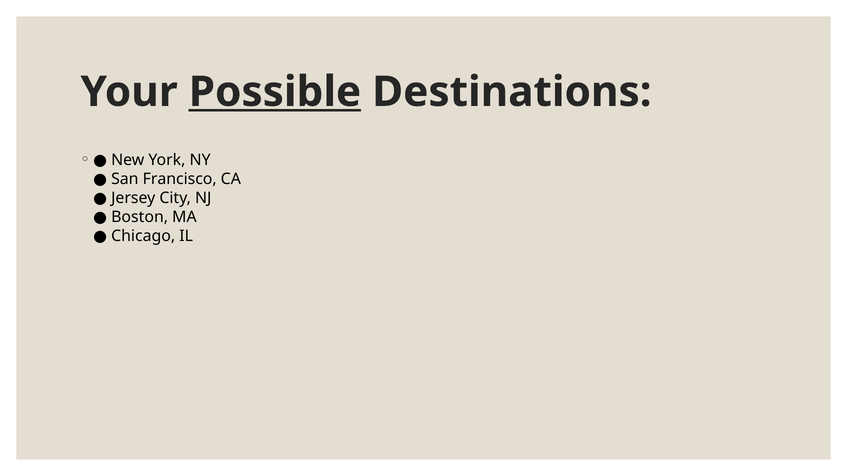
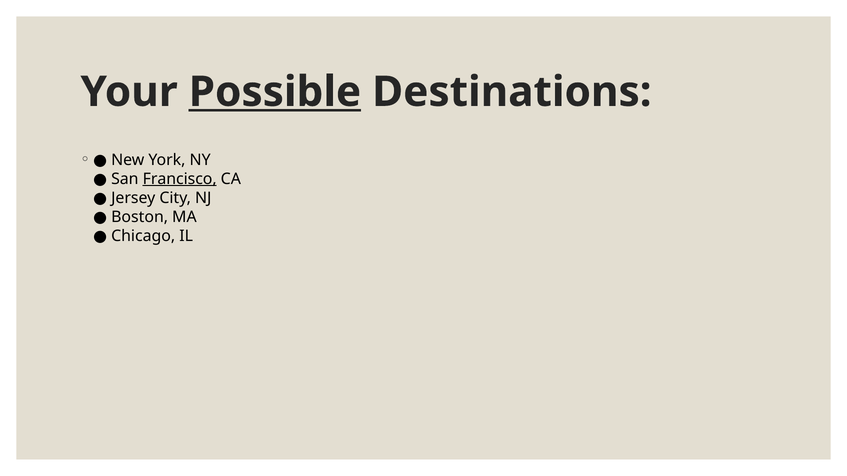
Francisco underline: none -> present
